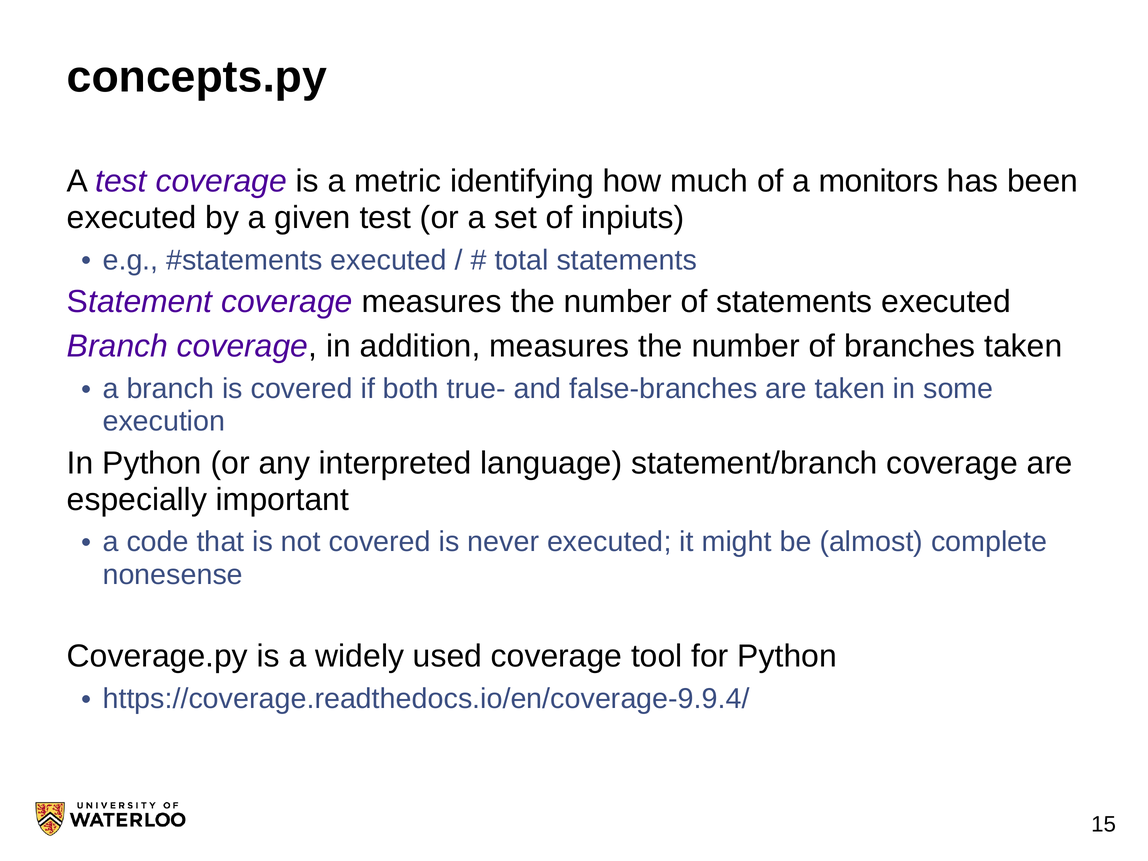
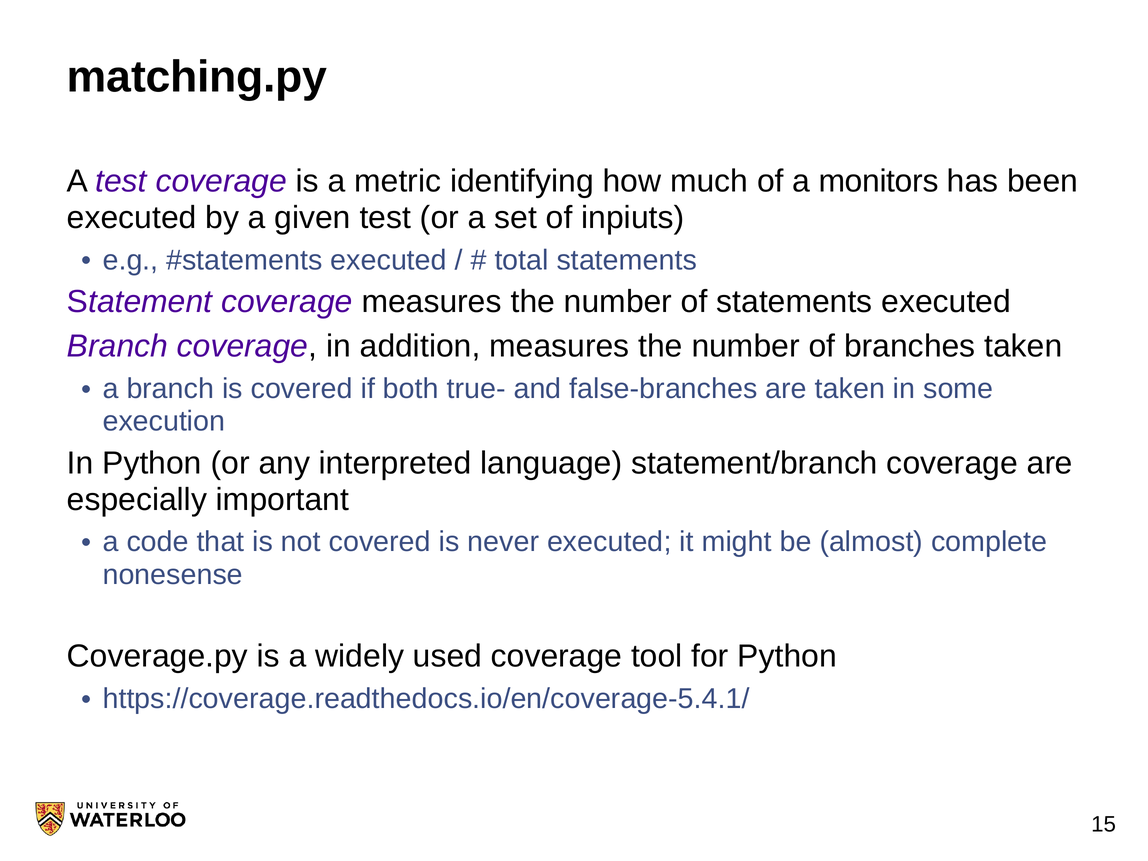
concepts.py: concepts.py -> matching.py
https://coverage.readthedocs.io/en/coverage-9.9.4/: https://coverage.readthedocs.io/en/coverage-9.9.4/ -> https://coverage.readthedocs.io/en/coverage-5.4.1/
